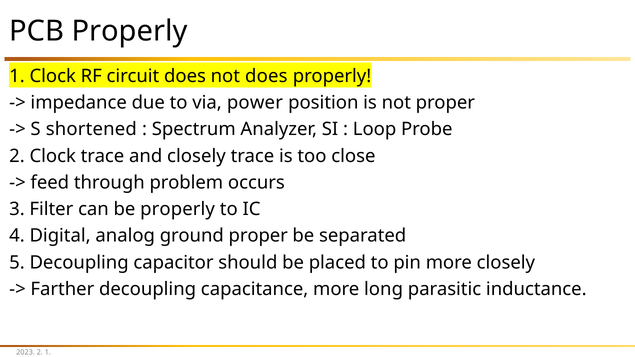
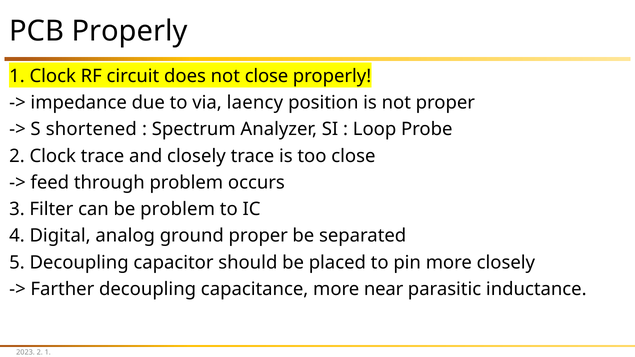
not does: does -> close
power: power -> laency
be properly: properly -> problem
long: long -> near
